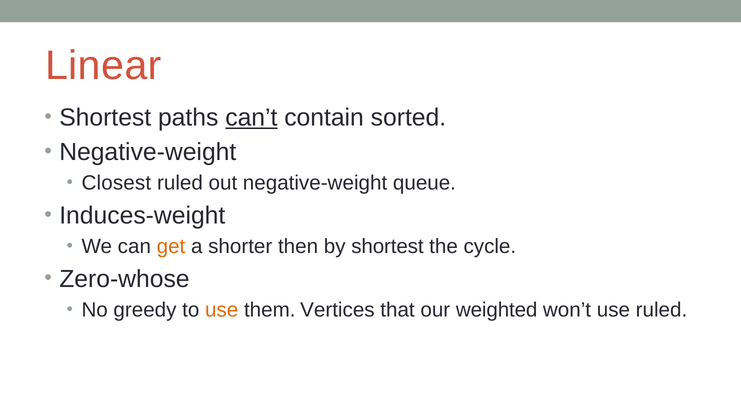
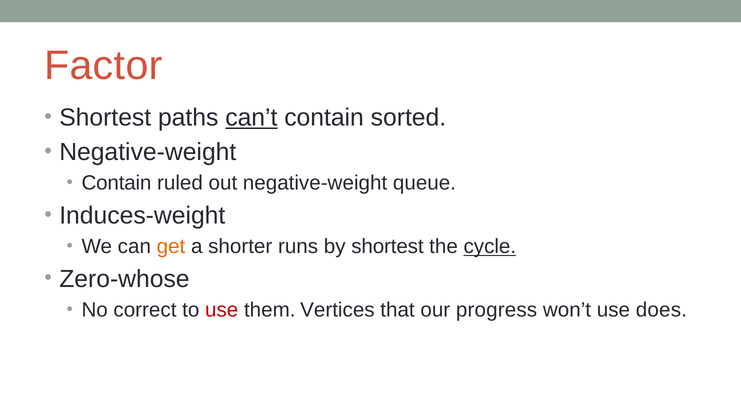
Linear: Linear -> Factor
Closest at (116, 183): Closest -> Contain
then: then -> runs
cycle underline: none -> present
greedy: greedy -> correct
use at (222, 310) colour: orange -> red
weighted: weighted -> progress
use ruled: ruled -> does
